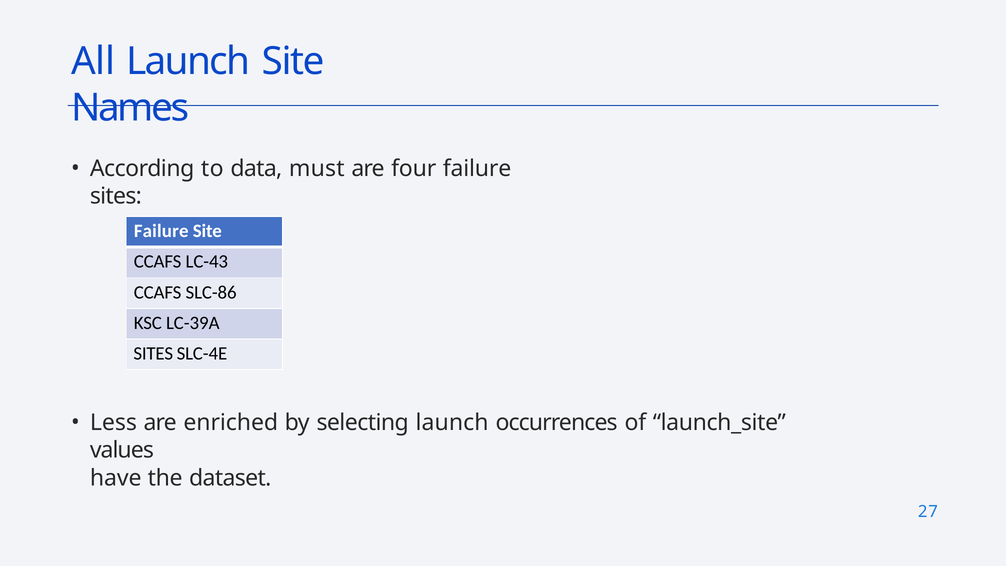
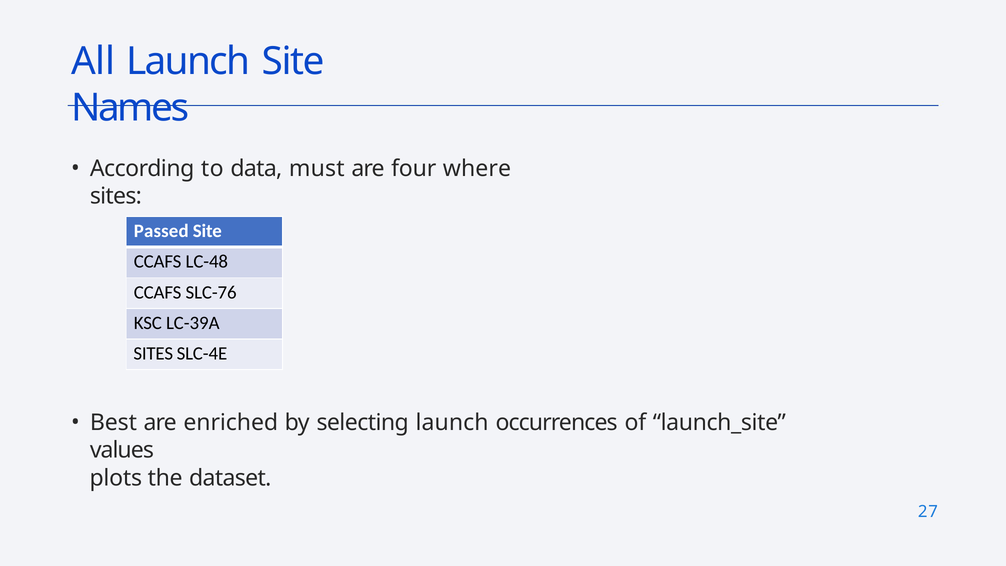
four failure: failure -> where
Failure at (161, 231): Failure -> Passed
LC-43: LC-43 -> LC-48
SLC-86: SLC-86 -> SLC-76
Less: Less -> Best
have: have -> plots
